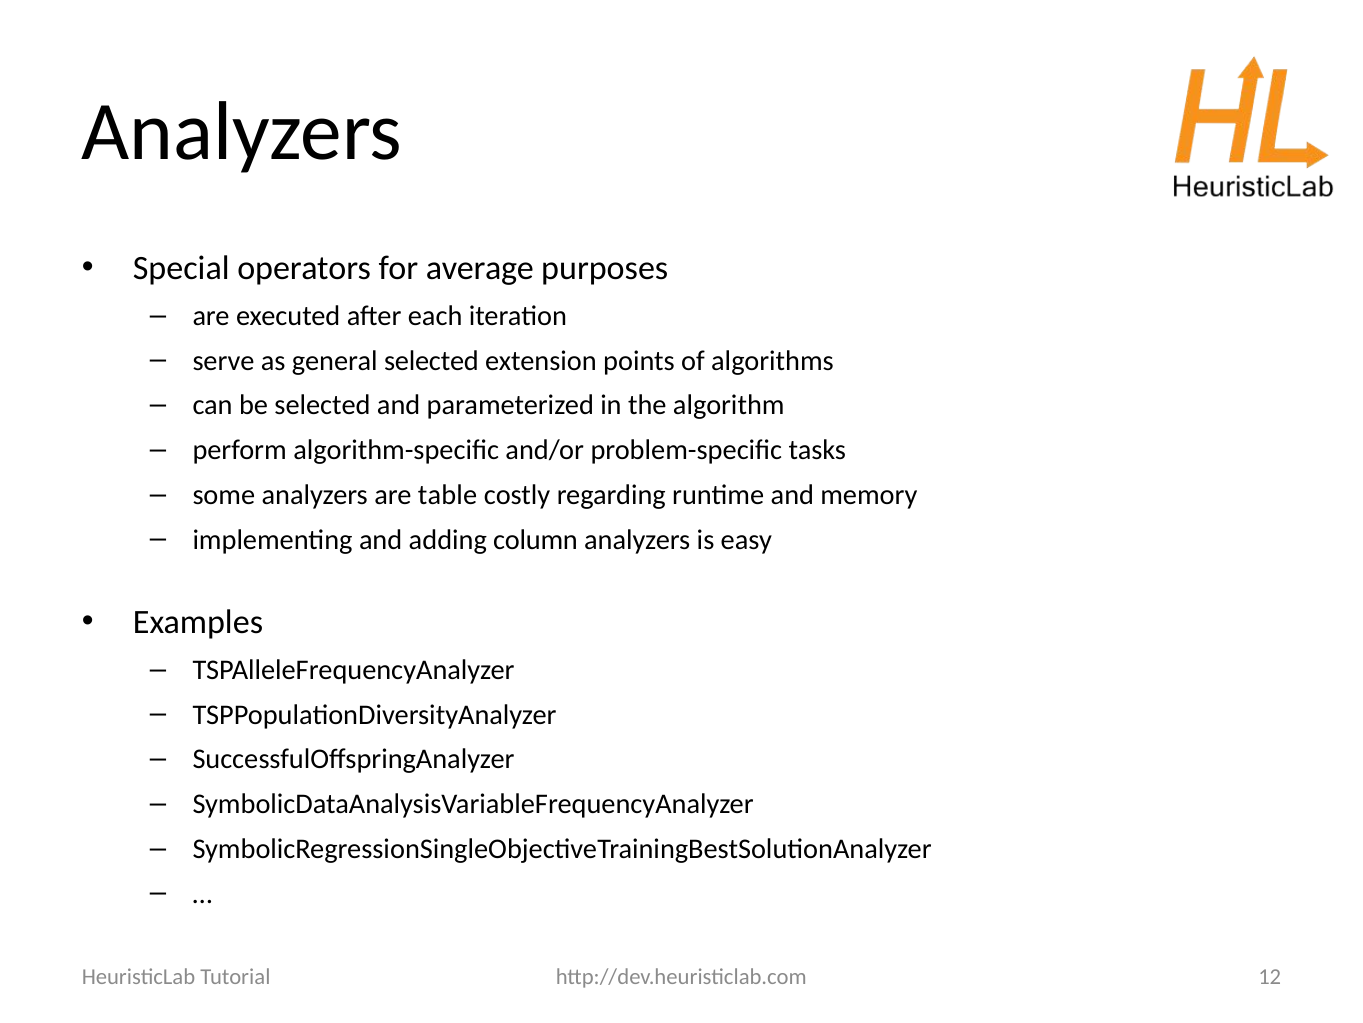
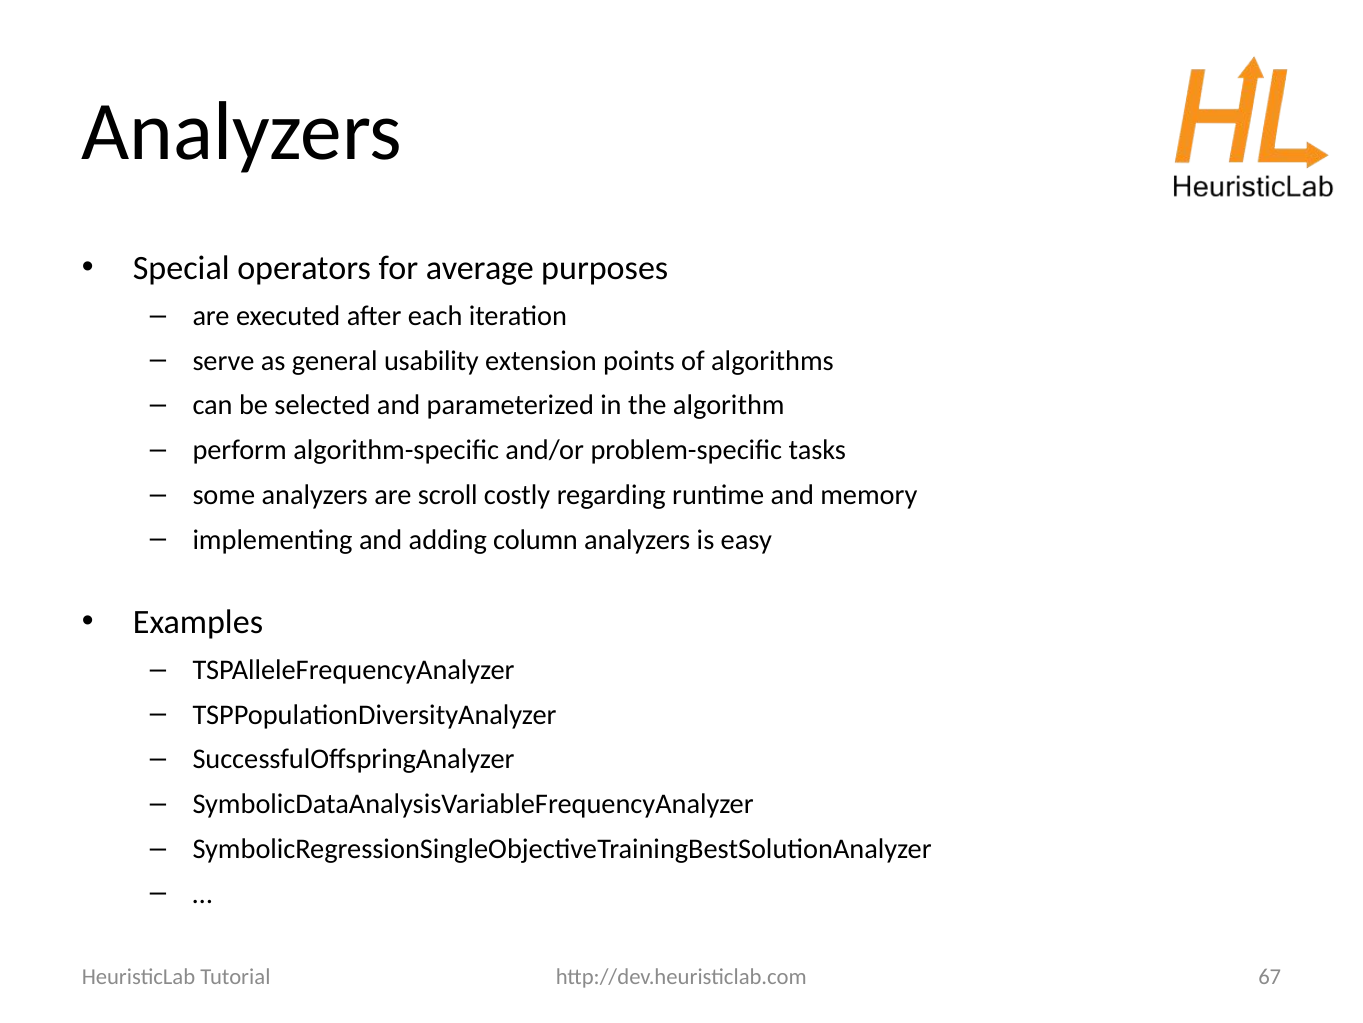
general selected: selected -> usability
table: table -> scroll
12: 12 -> 67
